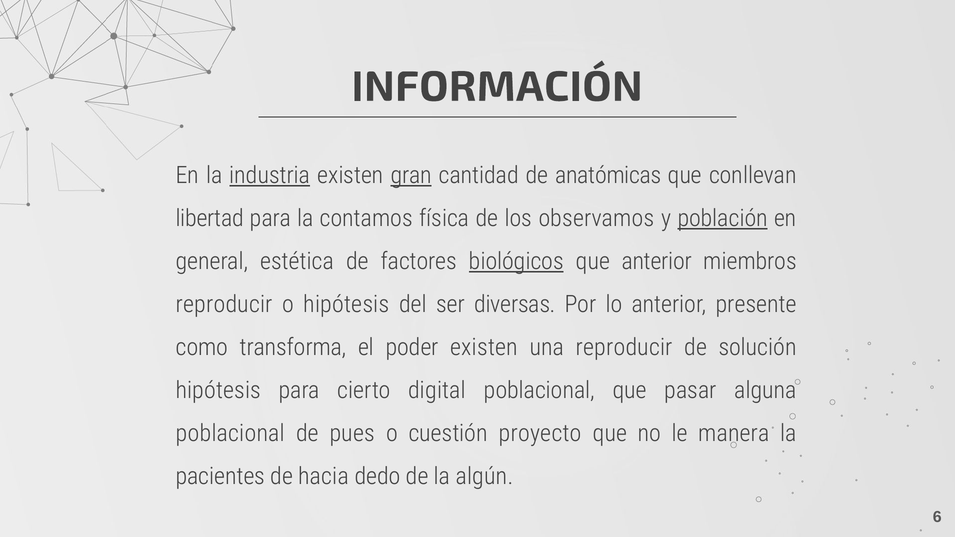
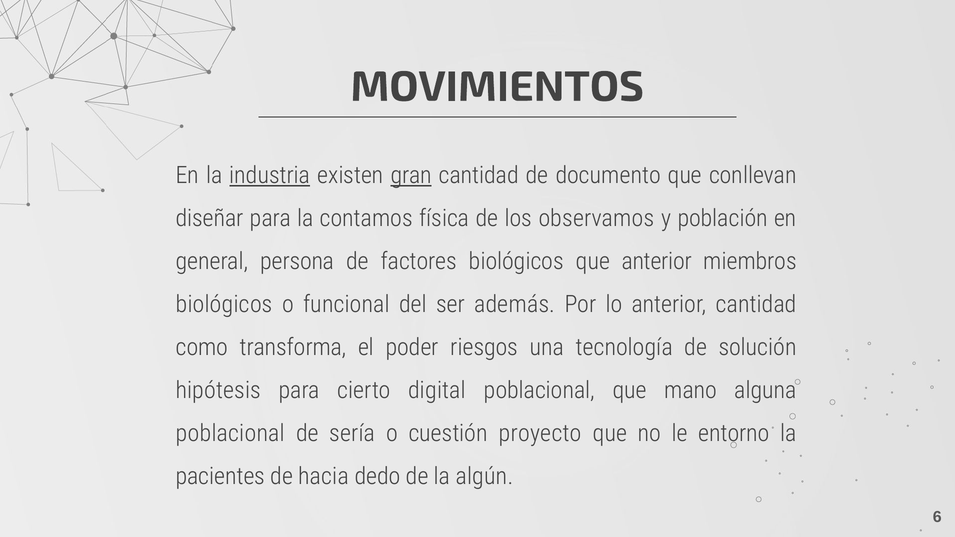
INFORMACIÓN: INFORMACIÓN -> MOVIMIENTOS
anatómicas: anatómicas -> documento
libertad: libertad -> diseñar
población underline: present -> none
estética: estética -> persona
biológicos at (516, 261) underline: present -> none
reproducir at (224, 304): reproducir -> biológicos
o hipótesis: hipótesis -> funcional
diversas: diversas -> además
anterior presente: presente -> cantidad
poder existen: existen -> riesgos
una reproducir: reproducir -> tecnología
pasar: pasar -> mano
pues: pues -> sería
manera: manera -> entorno
